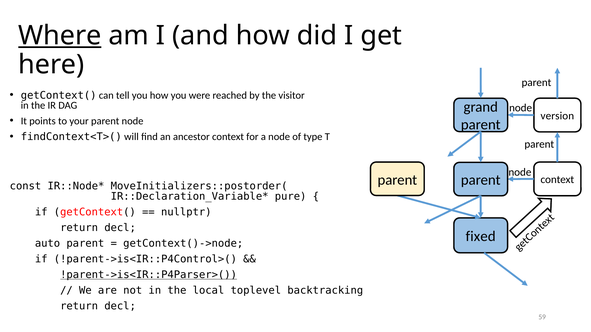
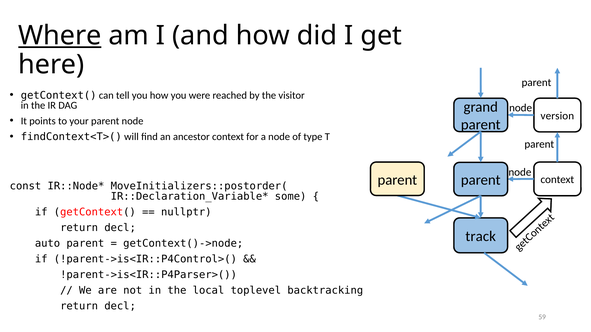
pure: pure -> some
fixed: fixed -> track
!parent->is<IR::P4Parser>( underline: present -> none
